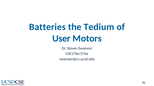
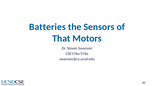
Tedium: Tedium -> Sensors
User: User -> That
